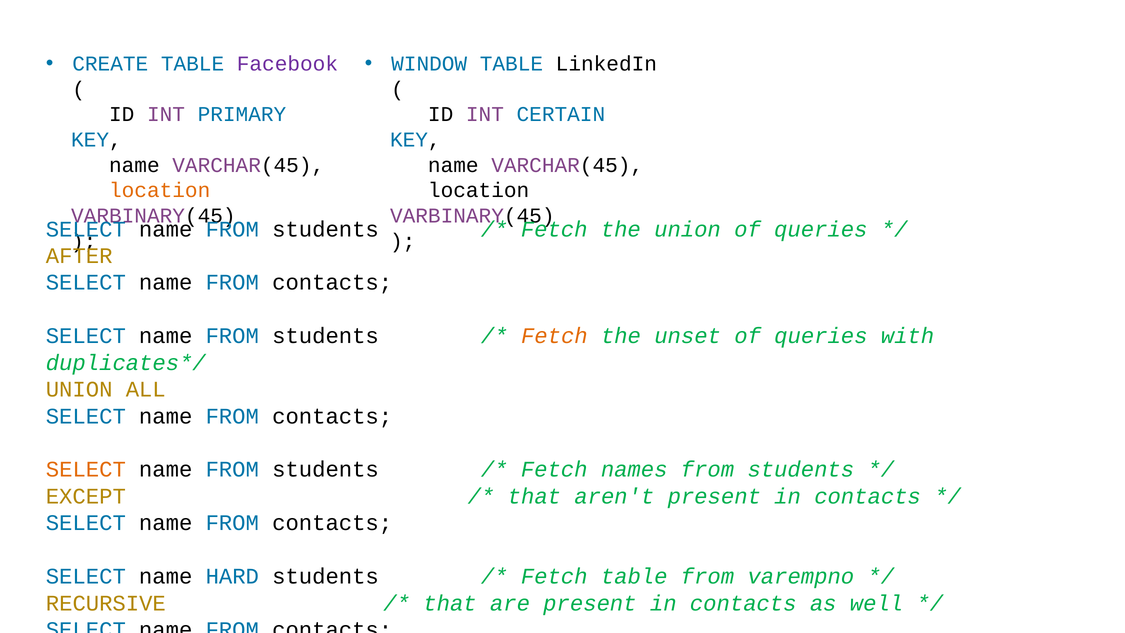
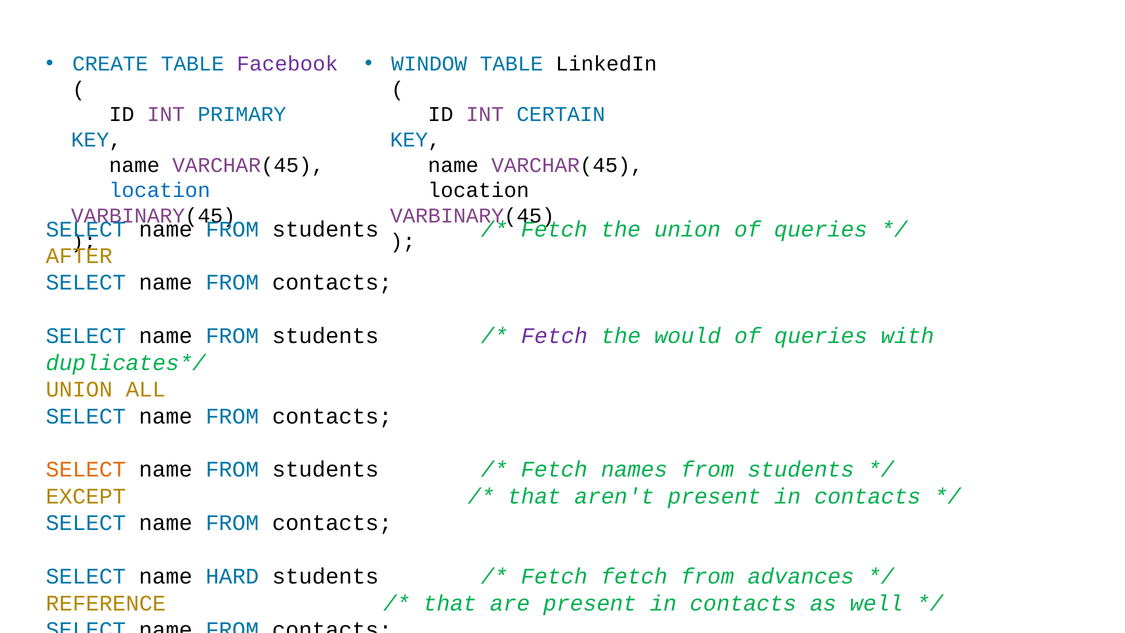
location at (160, 190) colour: orange -> blue
Fetch at (554, 336) colour: orange -> purple
unset: unset -> would
Fetch table: table -> fetch
varempno: varempno -> advances
RECURSIVE: RECURSIVE -> REFERENCE
